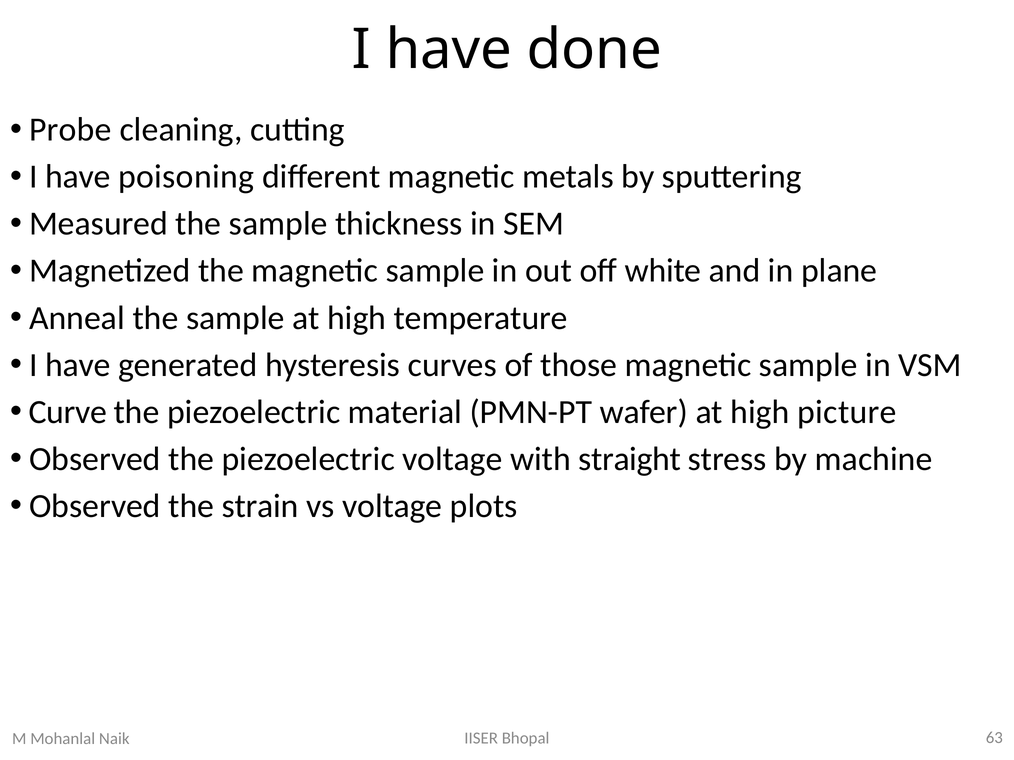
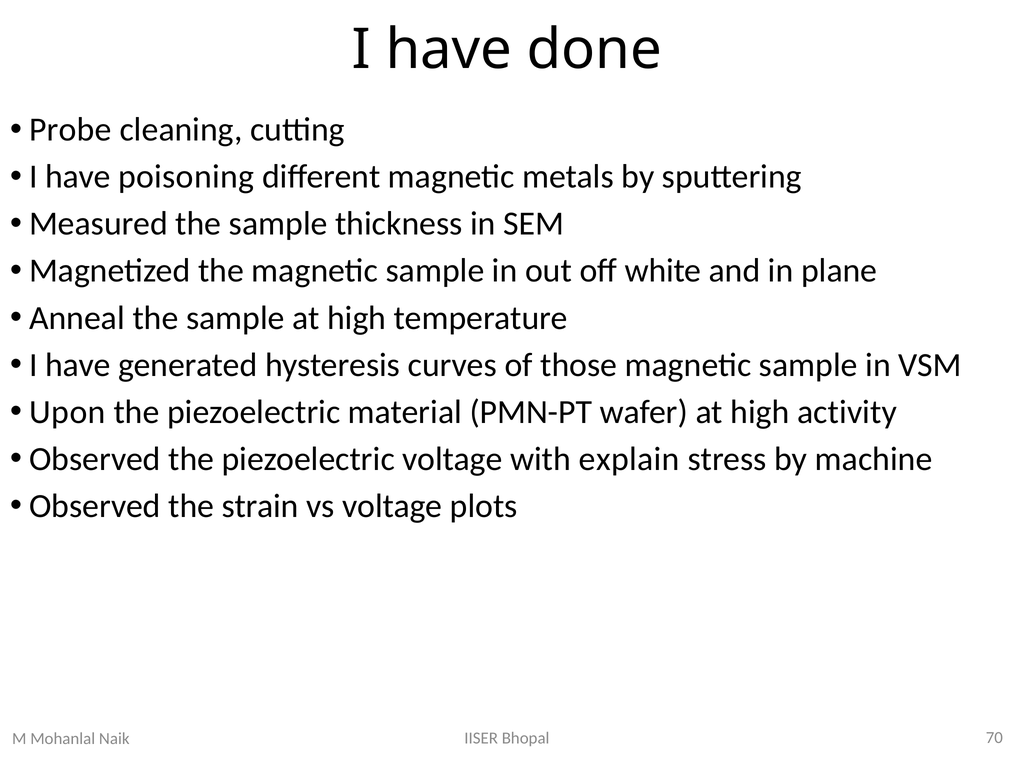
Curve: Curve -> Upon
picture: picture -> activity
straight: straight -> explain
63: 63 -> 70
